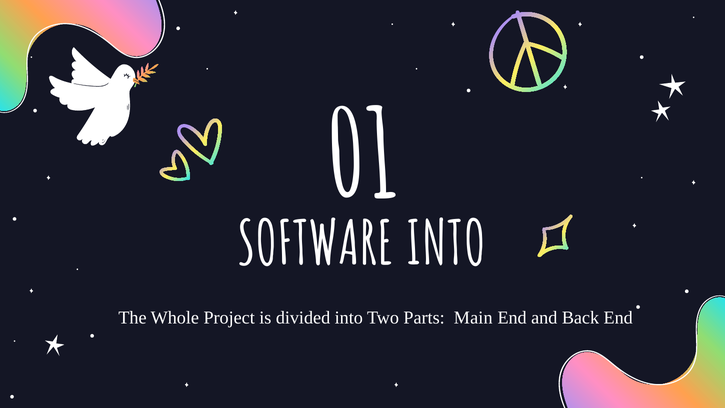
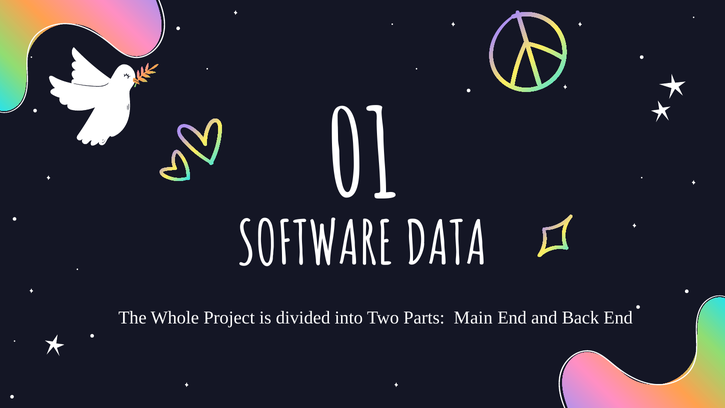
SOFTWARE INTO: INTO -> DATA
